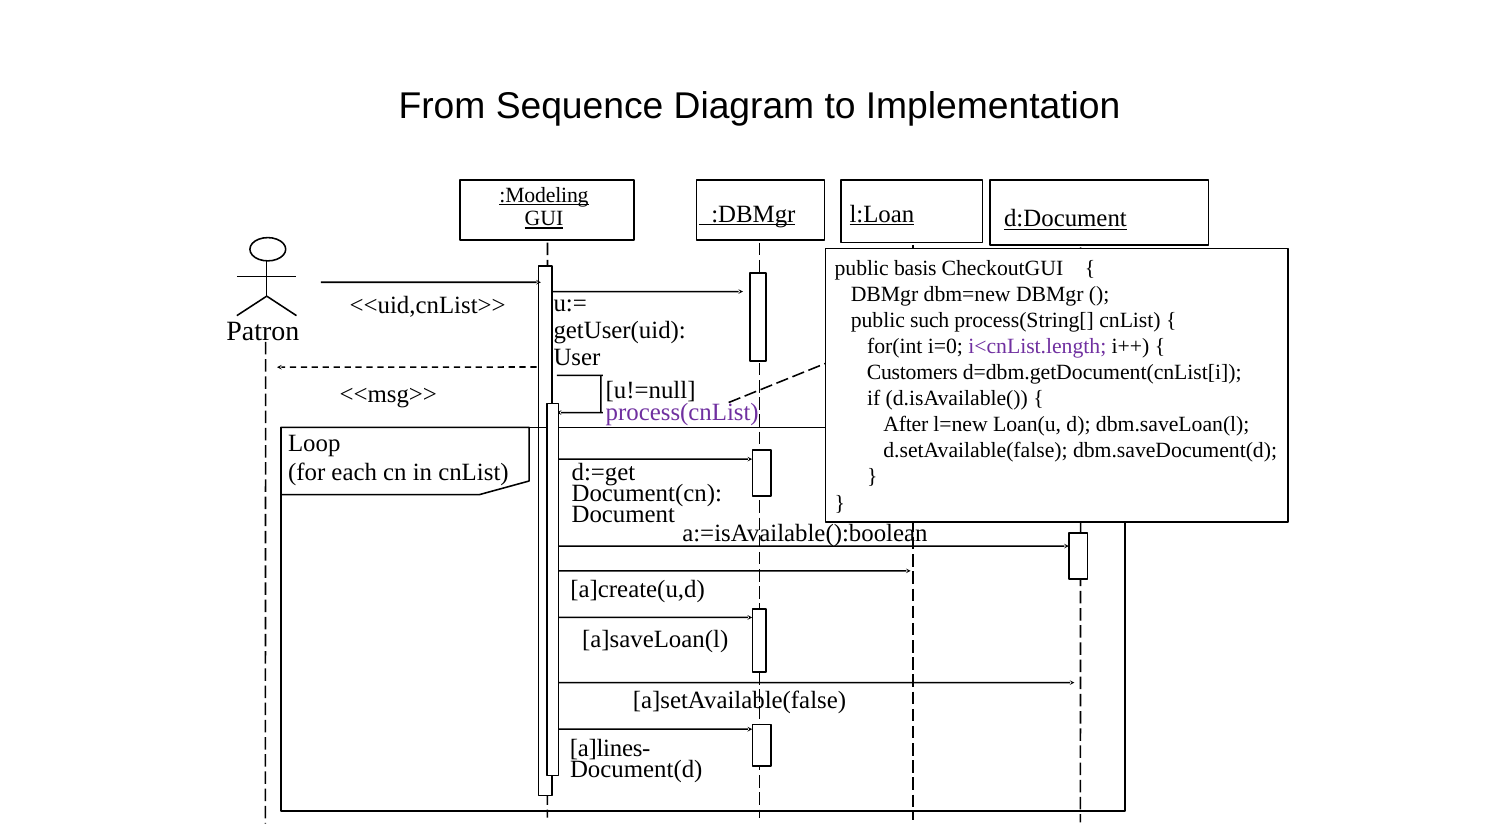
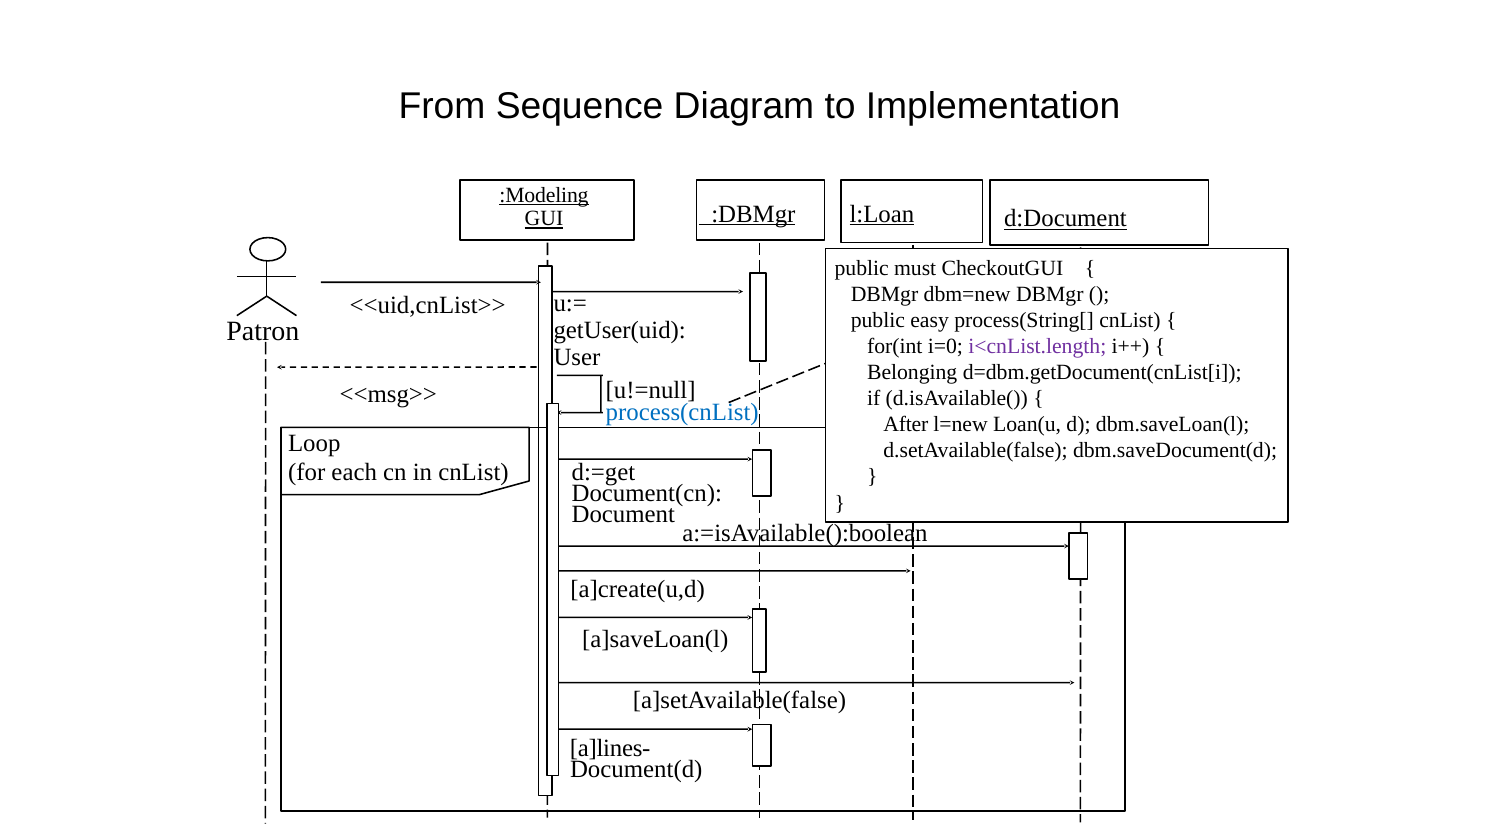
basis: basis -> must
such: such -> easy
Customers: Customers -> Belonging
process(cnList colour: purple -> blue
